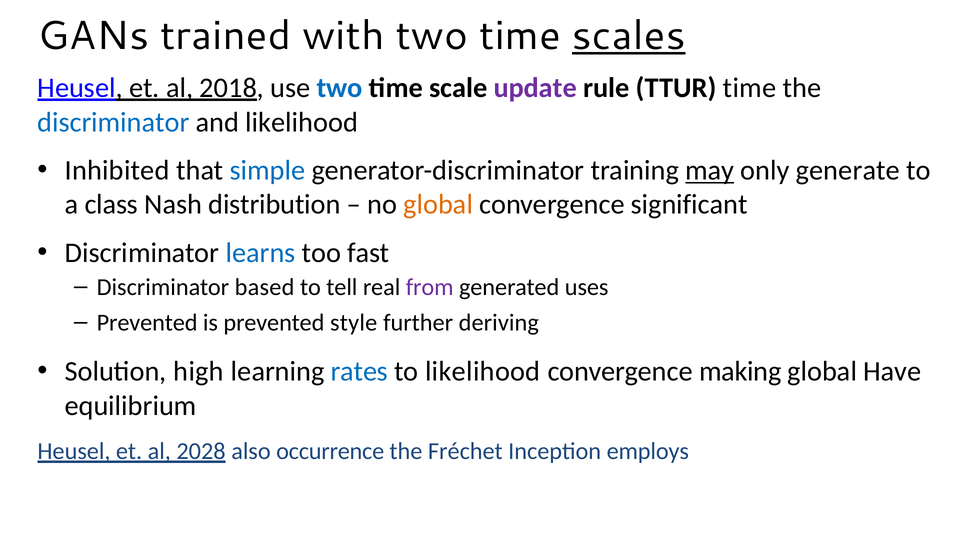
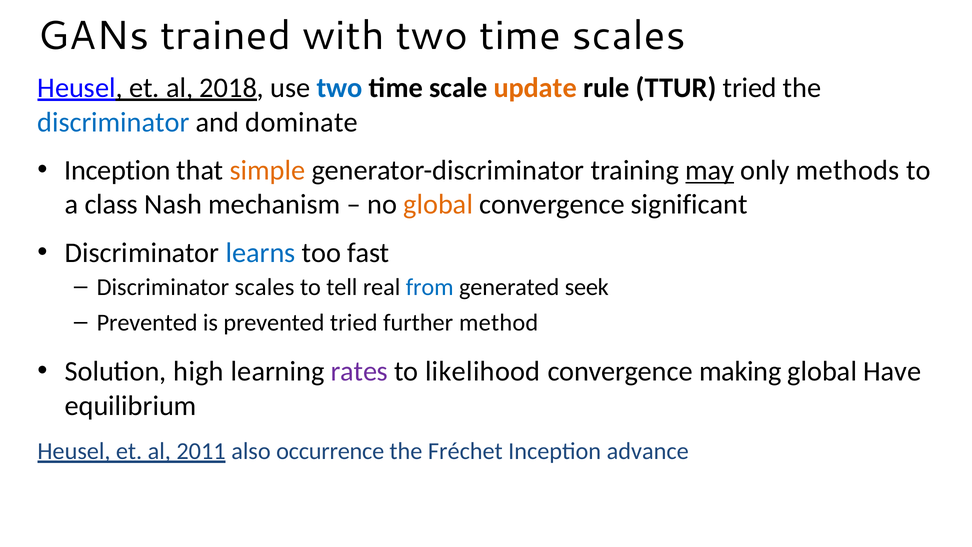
scales at (629, 36) underline: present -> none
update colour: purple -> orange
TTUR time: time -> tried
and likelihood: likelihood -> dominate
Inhibited at (117, 170): Inhibited -> Inception
simple colour: blue -> orange
generate: generate -> methods
distribution: distribution -> mechanism
Discriminator based: based -> scales
from colour: purple -> blue
uses: uses -> seek
prevented style: style -> tried
deriving: deriving -> method
rates colour: blue -> purple
2028: 2028 -> 2011
employs: employs -> advance
